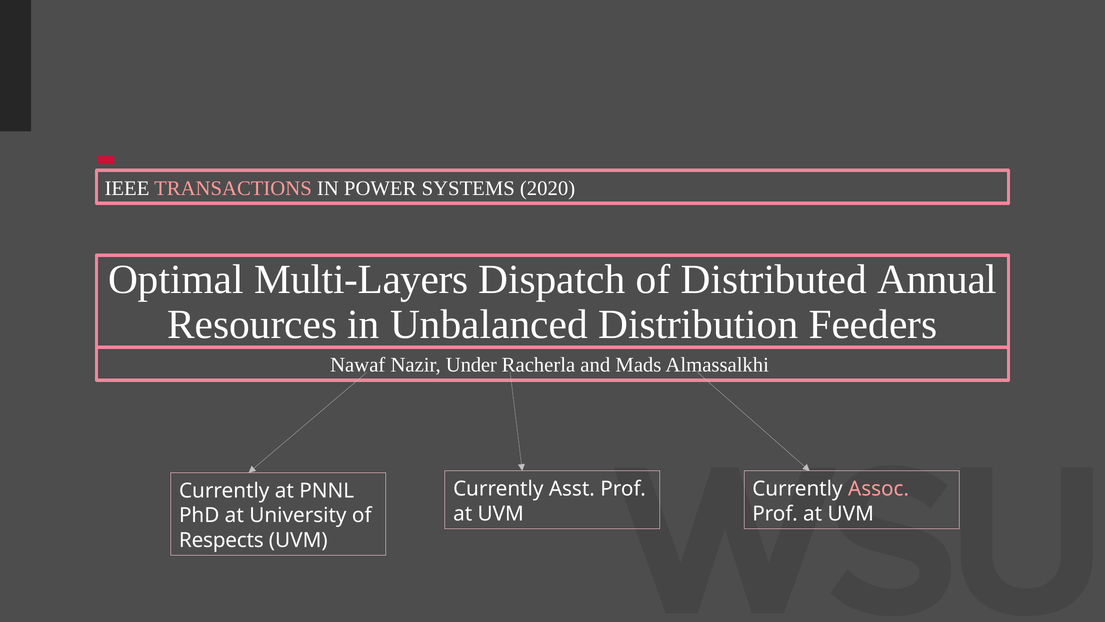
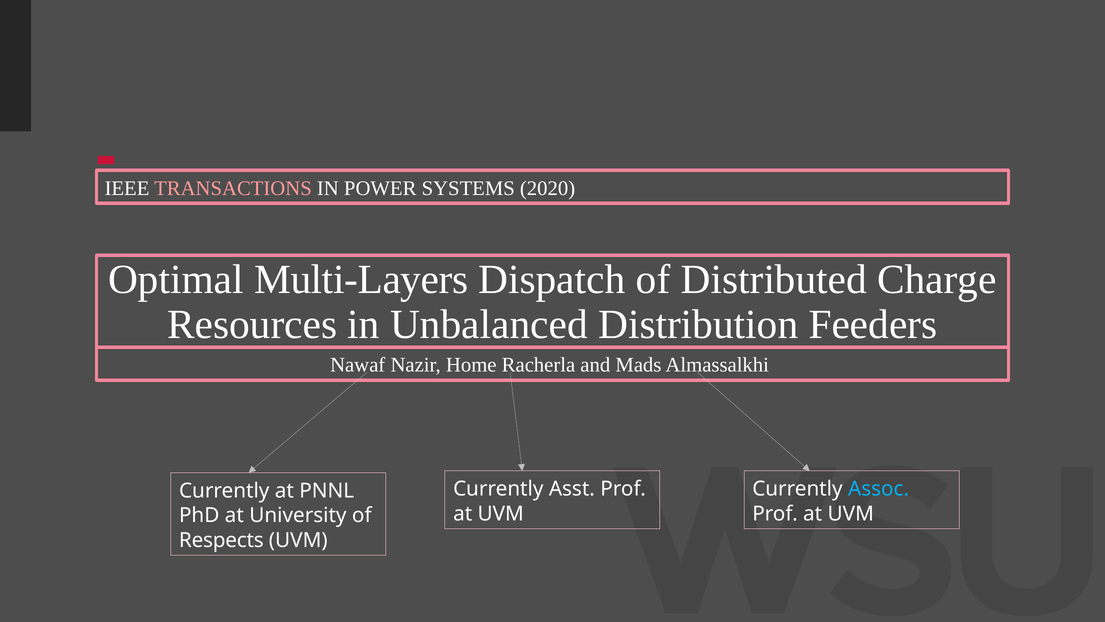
Annual: Annual -> Charge
Under: Under -> Home
Assoc colour: pink -> light blue
